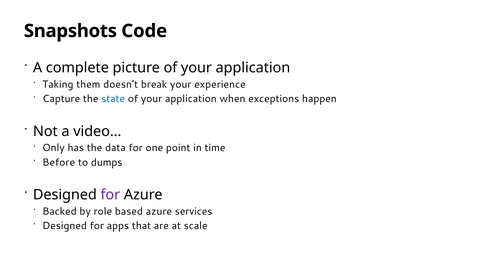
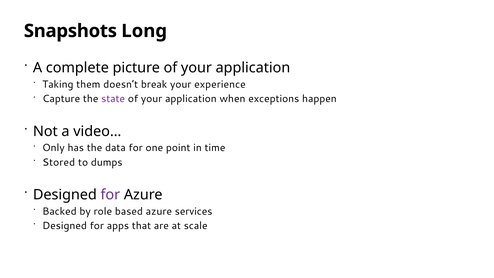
Code: Code -> Long
state colour: blue -> purple
Before: Before -> Stored
